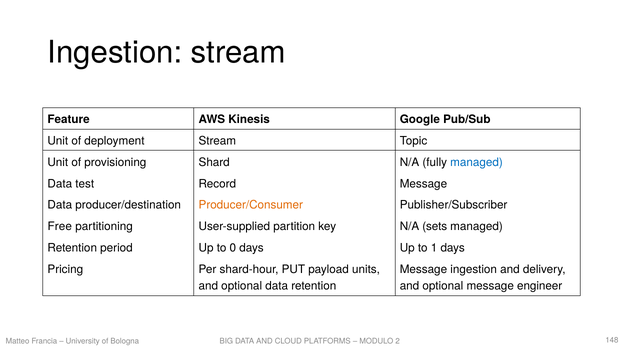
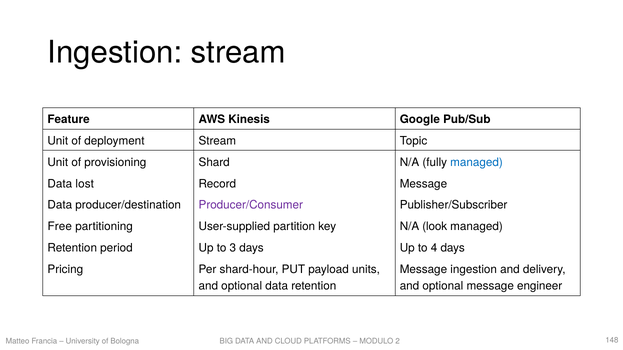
test: test -> lost
Producer/Consumer colour: orange -> purple
sets: sets -> look
0: 0 -> 3
1: 1 -> 4
